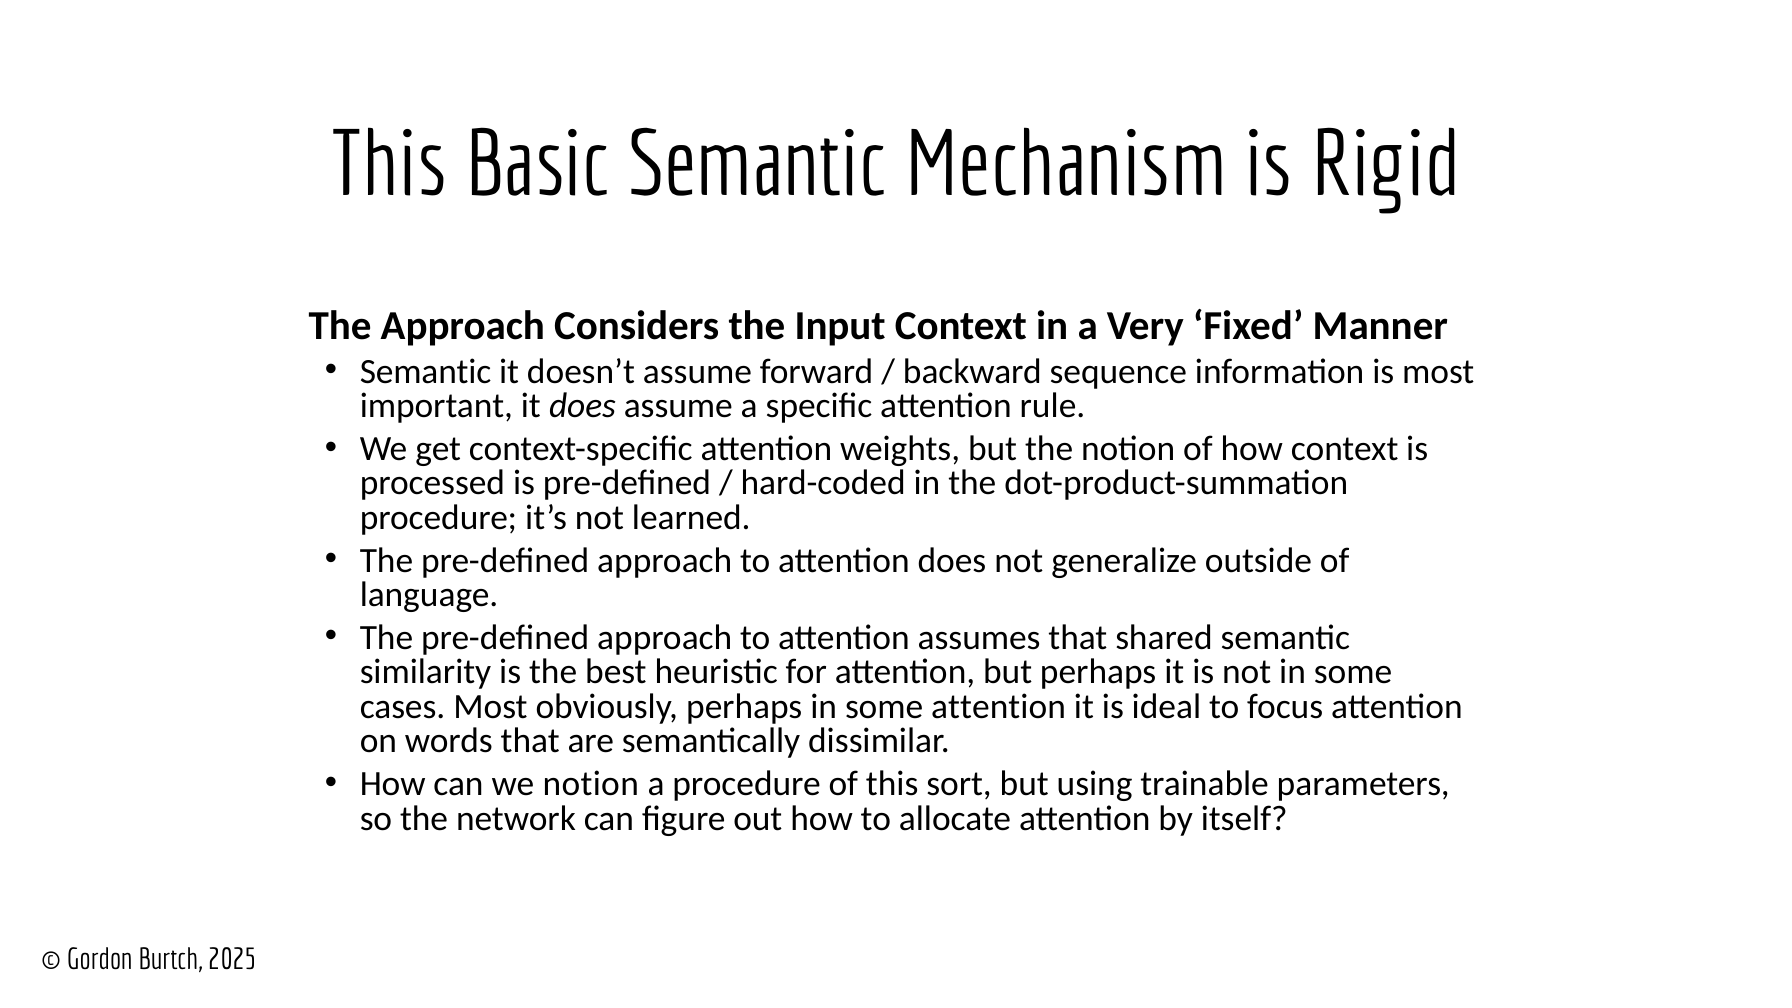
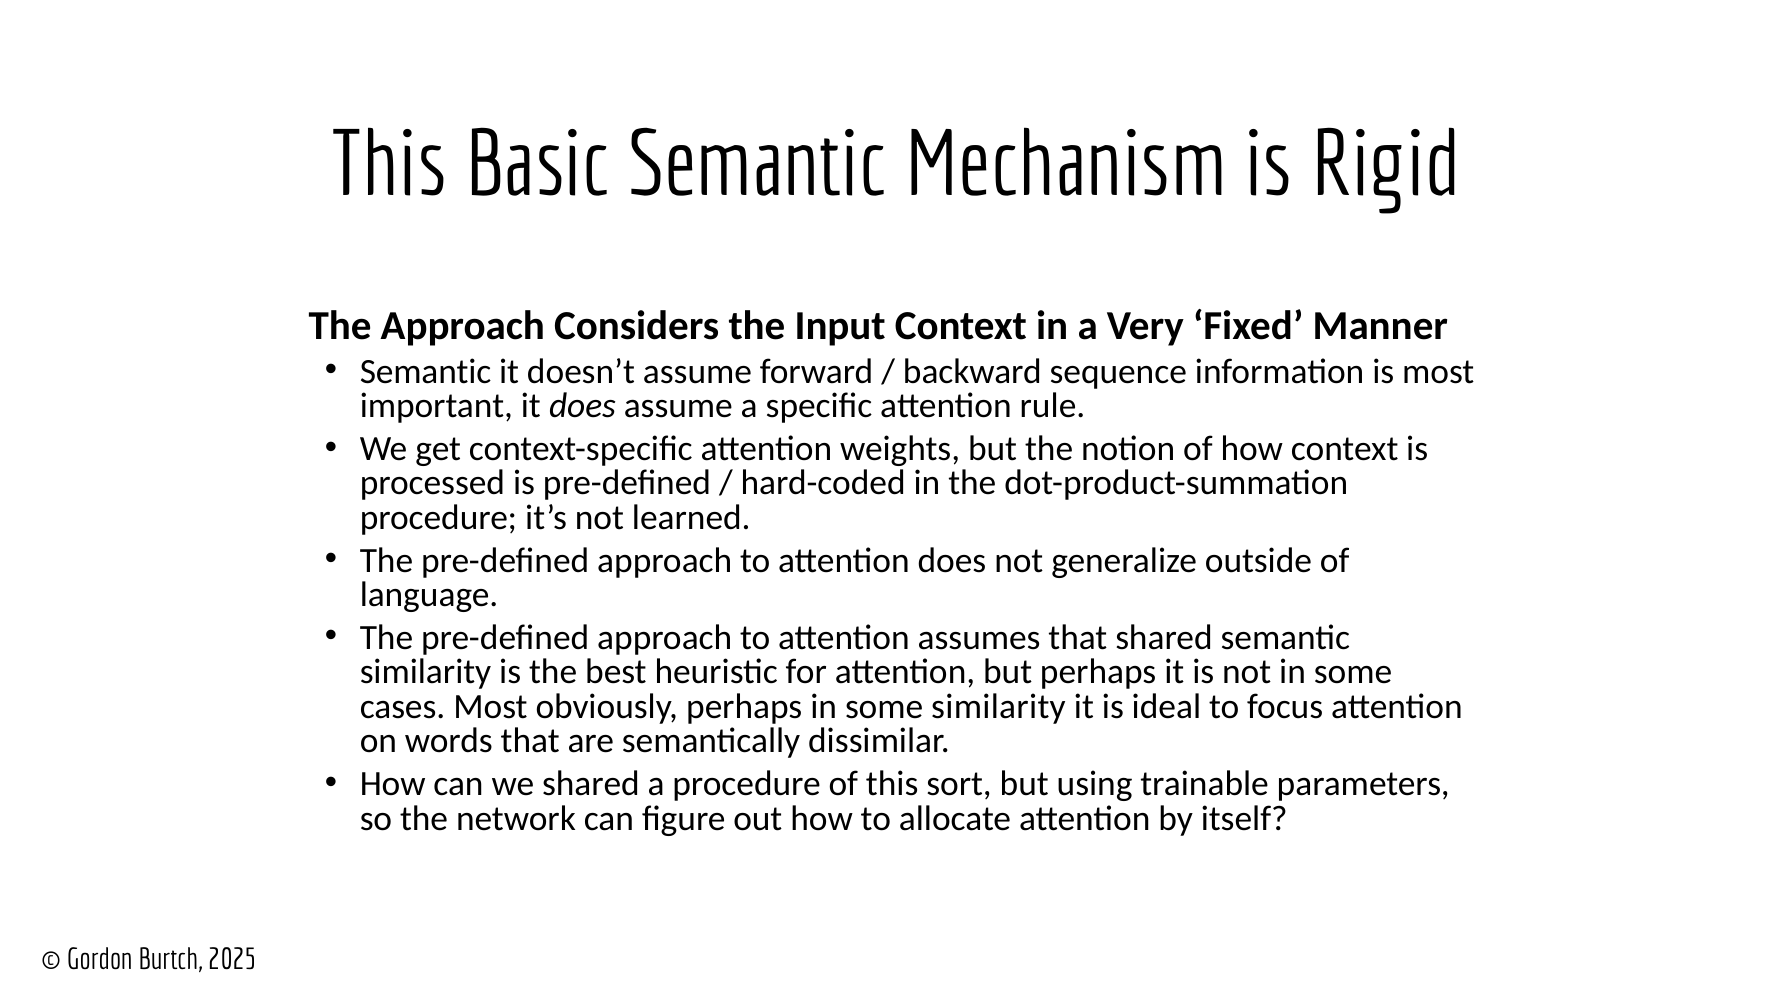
some attention: attention -> similarity
we notion: notion -> shared
